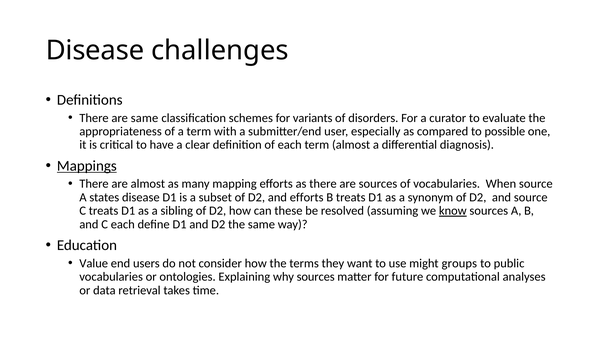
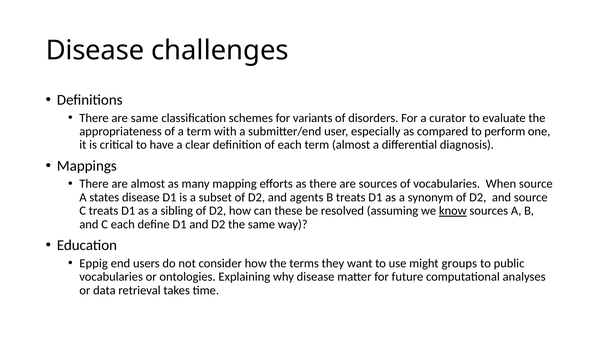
possible: possible -> perform
Mappings underline: present -> none
and efforts: efforts -> agents
Value: Value -> Eppig
why sources: sources -> disease
